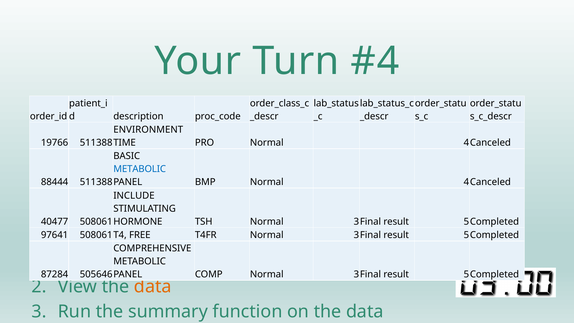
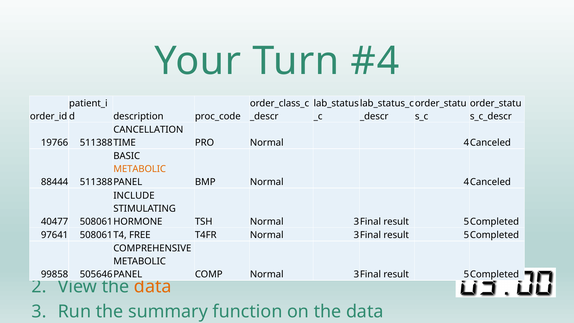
ENVIRONMENT: ENVIRONMENT -> CANCELLATION
METABOLIC at (140, 169) colour: blue -> orange
87284: 87284 -> 99858
